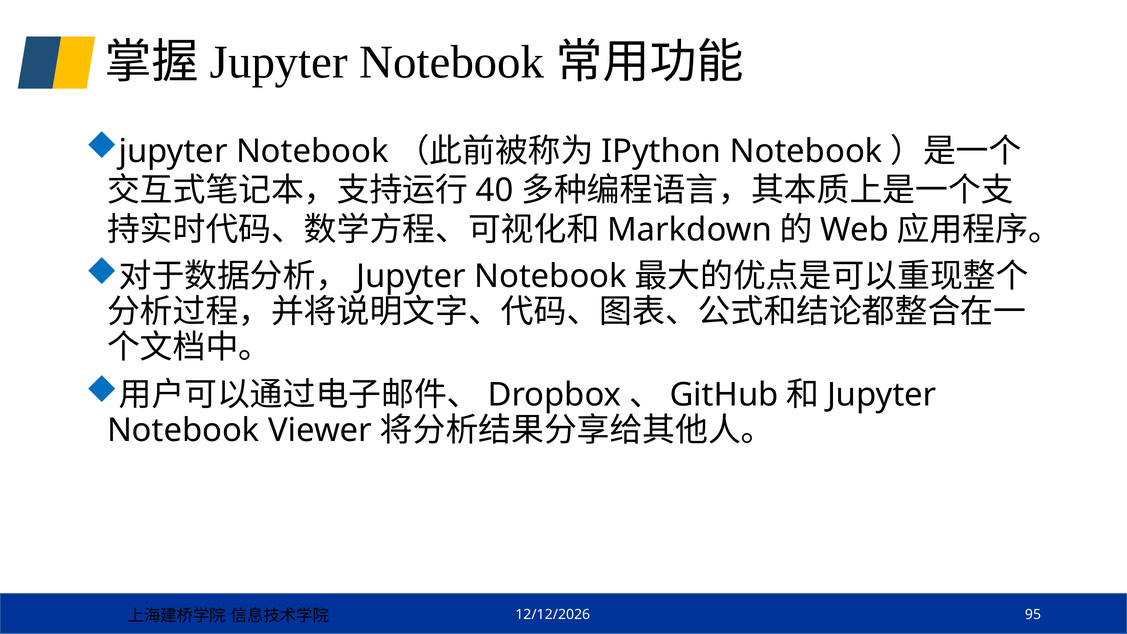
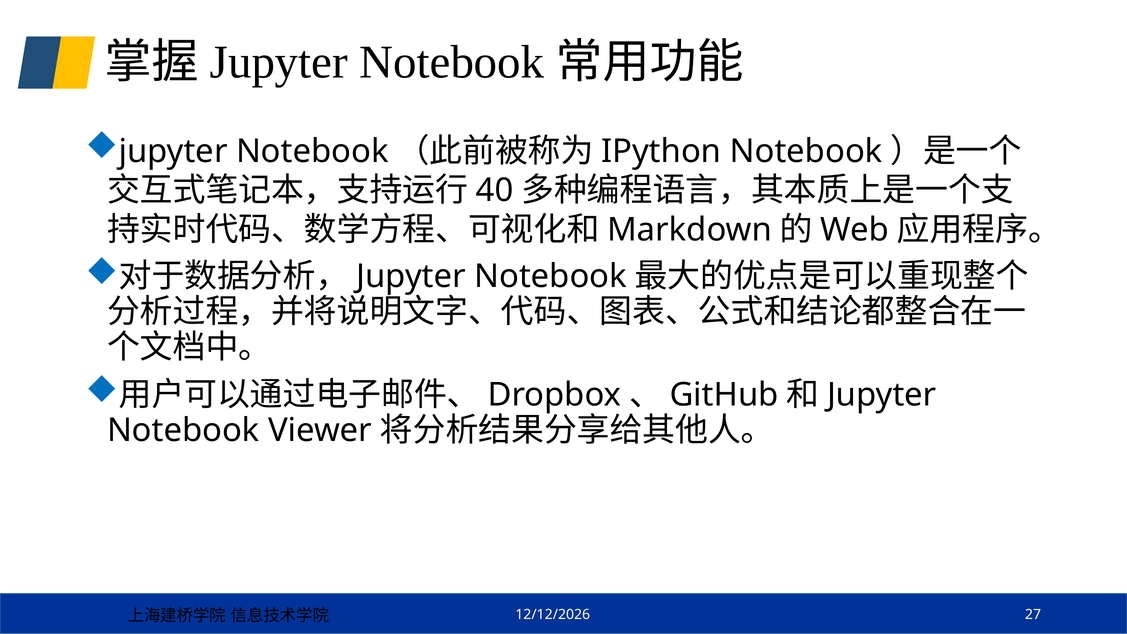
95: 95 -> 27
